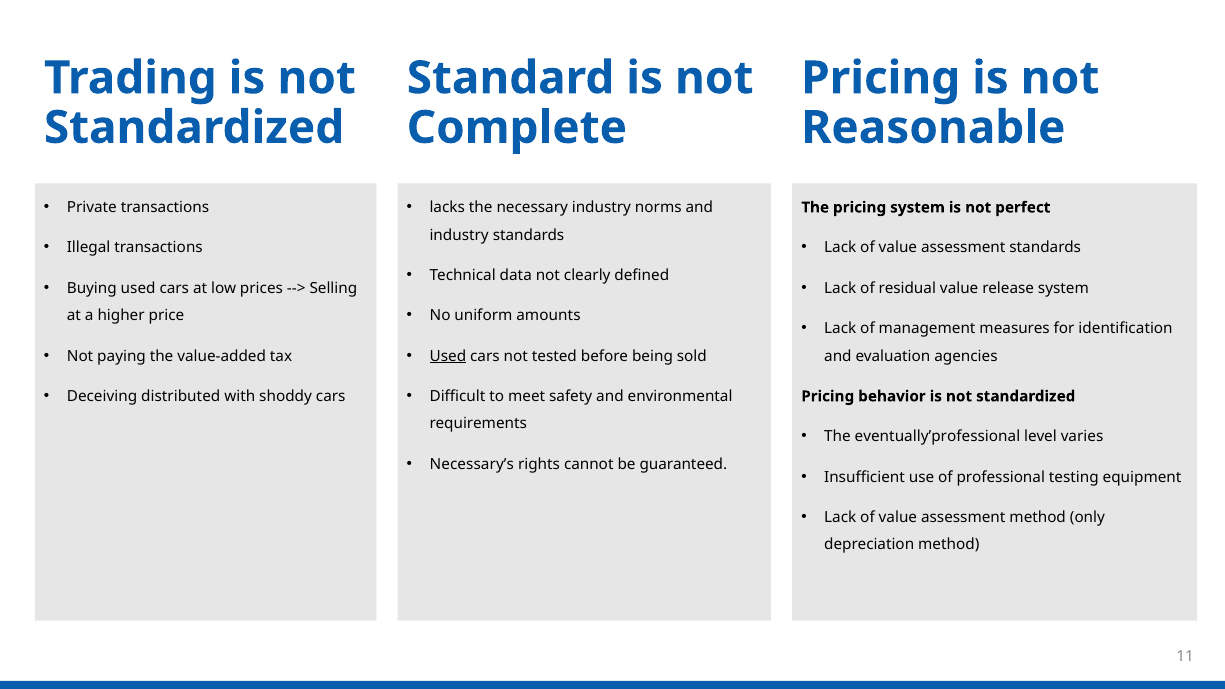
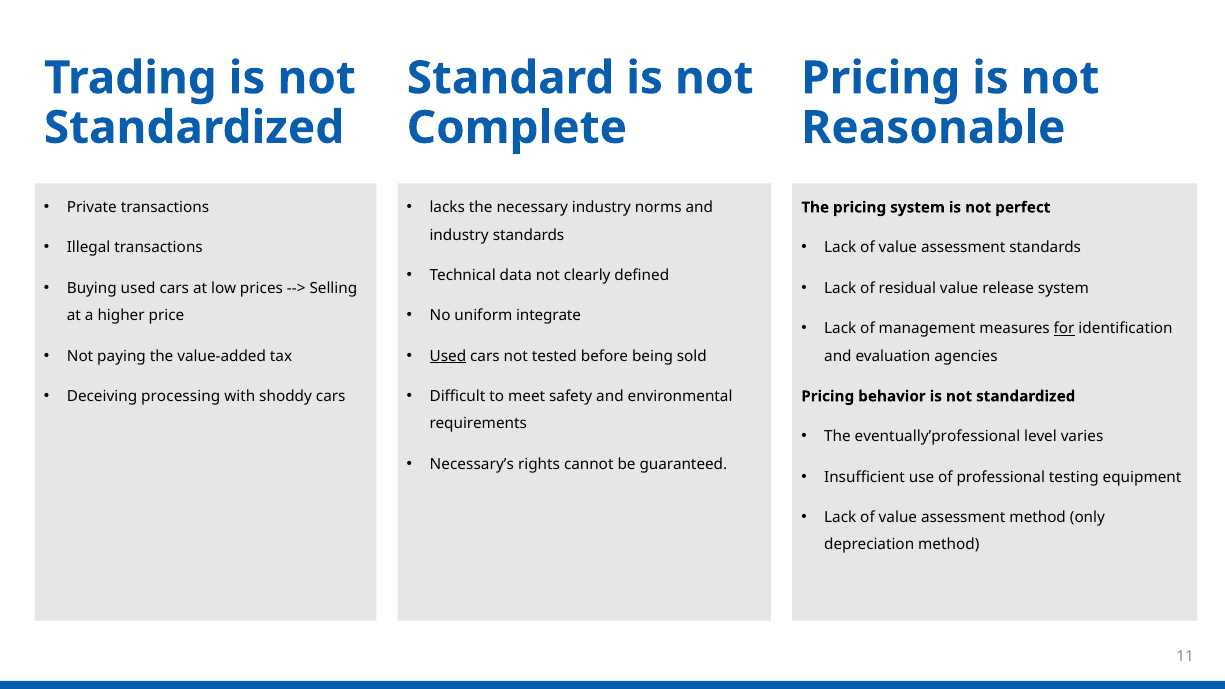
amounts: amounts -> integrate
for underline: none -> present
distributed: distributed -> processing
